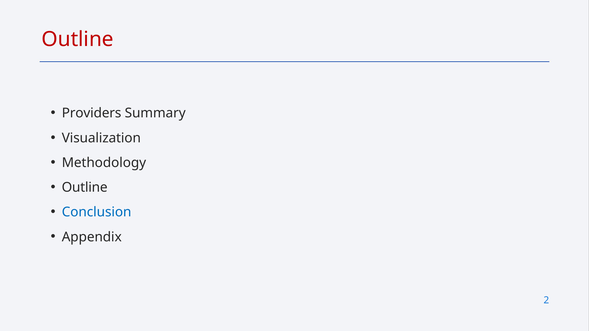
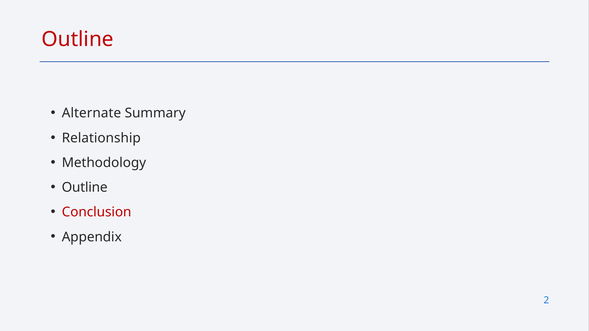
Providers: Providers -> Alternate
Visualization: Visualization -> Relationship
Conclusion colour: blue -> red
